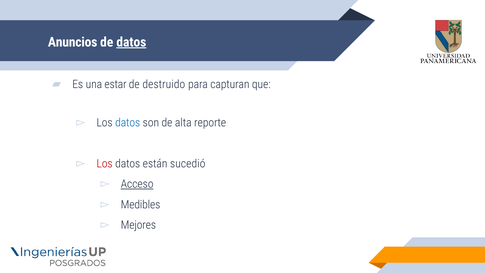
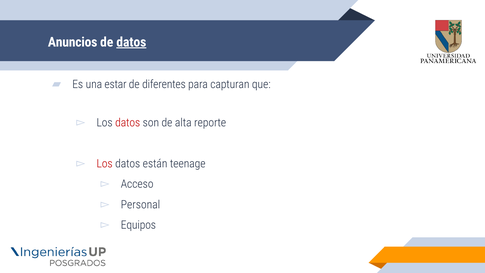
destruido: destruido -> diferentes
datos at (128, 123) colour: blue -> red
sucedió: sucedió -> teenage
Acceso underline: present -> none
Medibles: Medibles -> Personal
Mejores: Mejores -> Equipos
